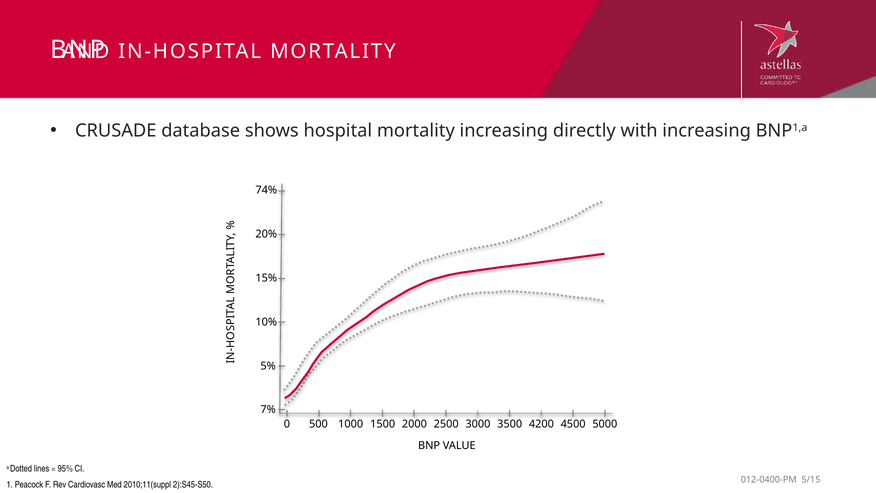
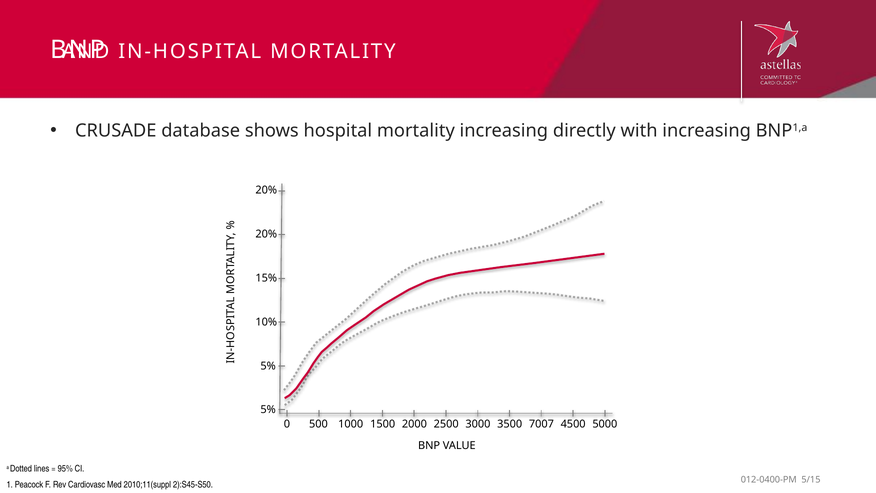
74% at (266, 190): 74% -> 20%
7% at (268, 410): 7% -> 5%
4200: 4200 -> 7007
